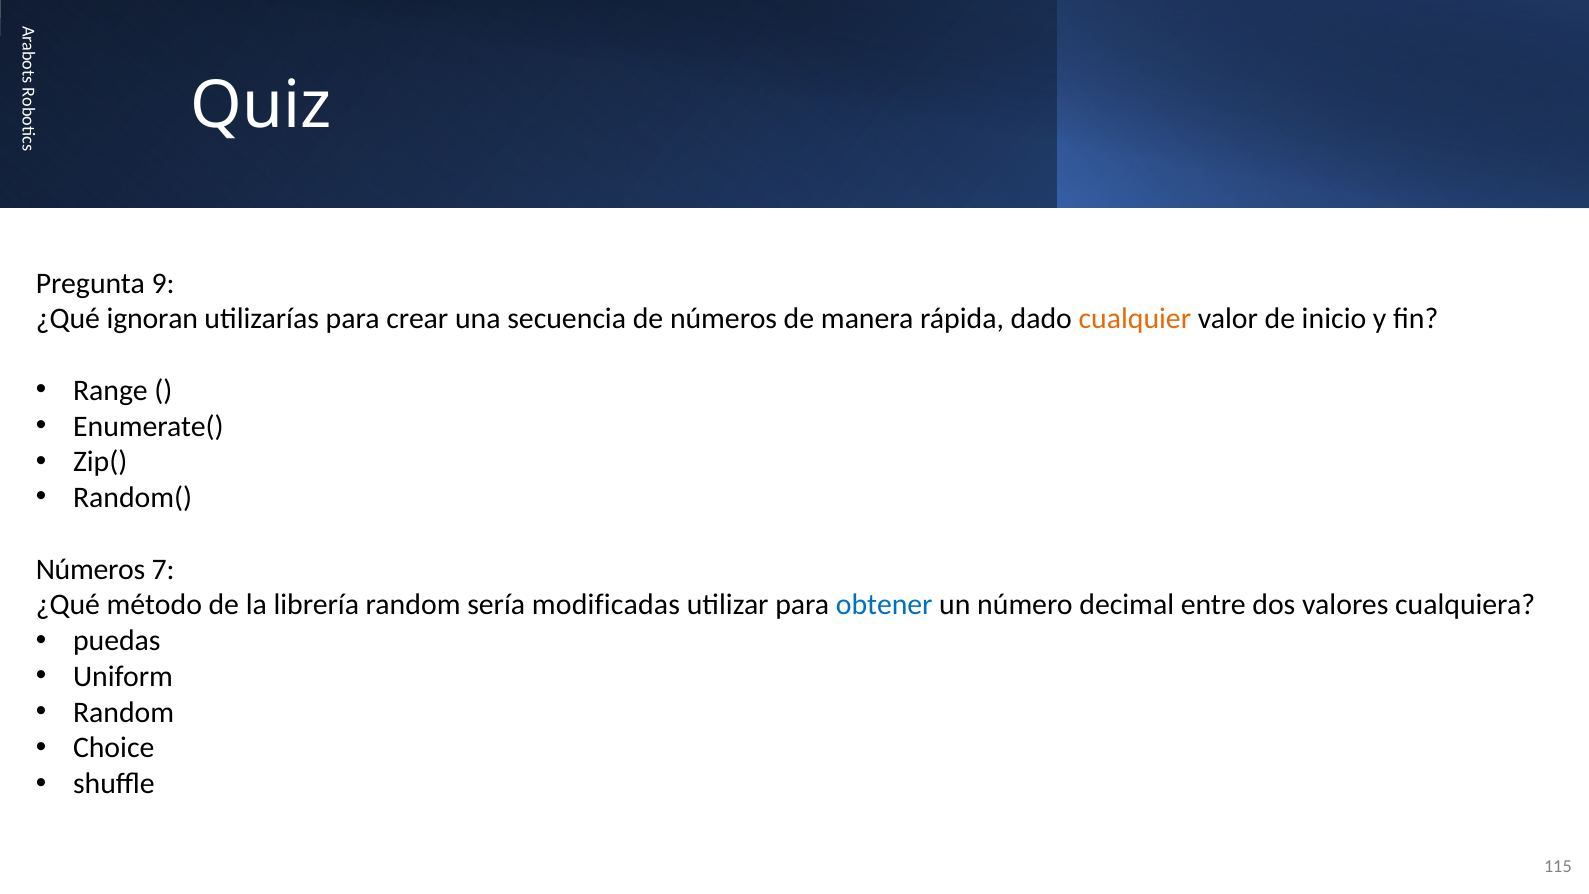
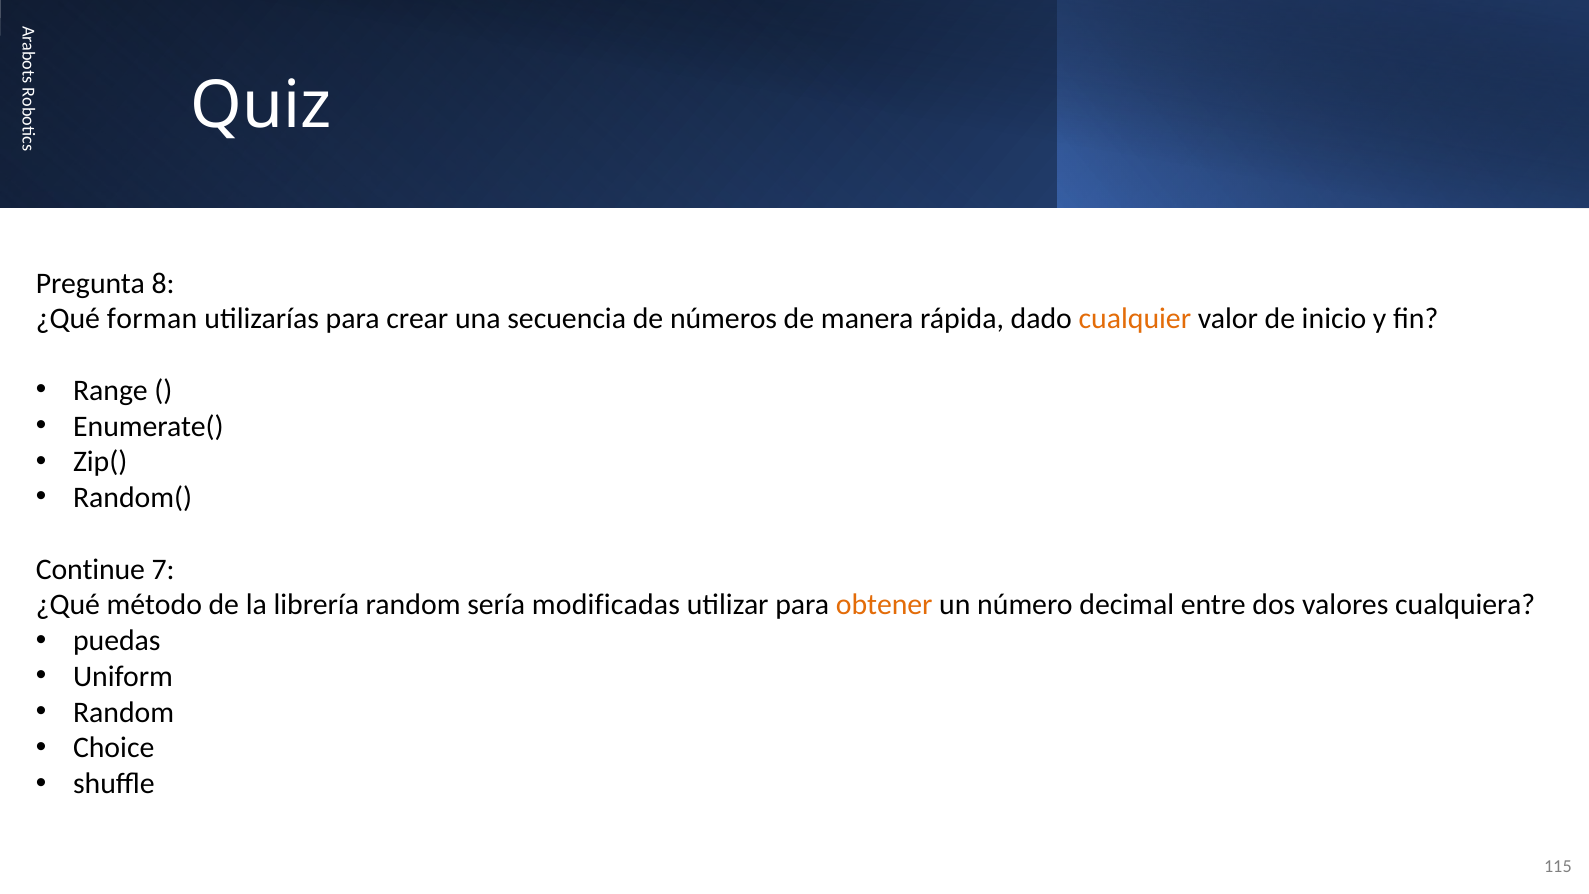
9: 9 -> 8
ignoran: ignoran -> forman
Números at (90, 569): Números -> Continue
obtener colour: blue -> orange
